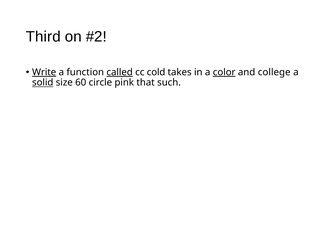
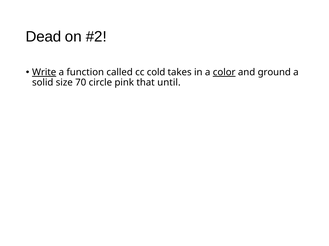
Third: Third -> Dead
called underline: present -> none
college: college -> ground
solid underline: present -> none
60: 60 -> 70
such: such -> until
